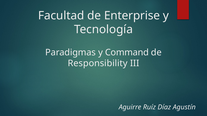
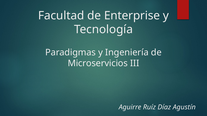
Command: Command -> Ingeniería
Responsibility: Responsibility -> Microservicios
